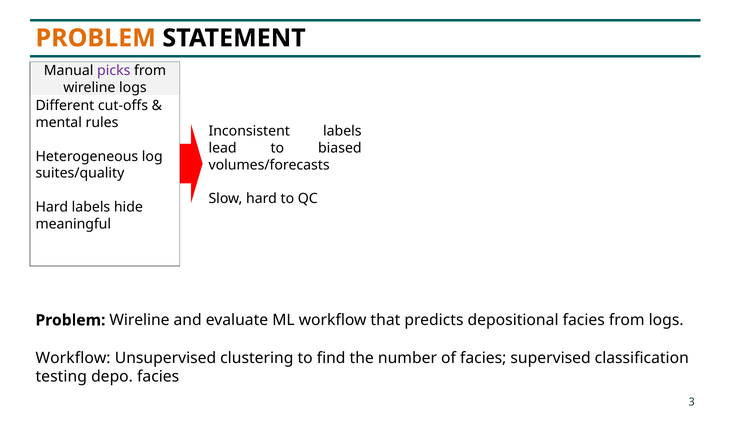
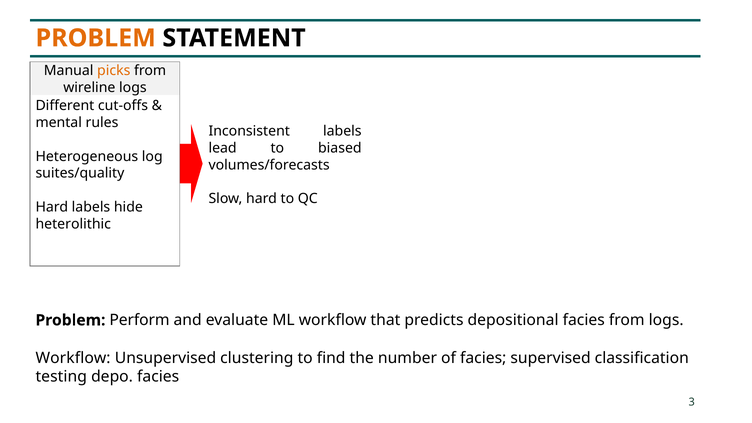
picks colour: purple -> orange
meaningful: meaningful -> heterolithic
Problem Wireline: Wireline -> Perform
